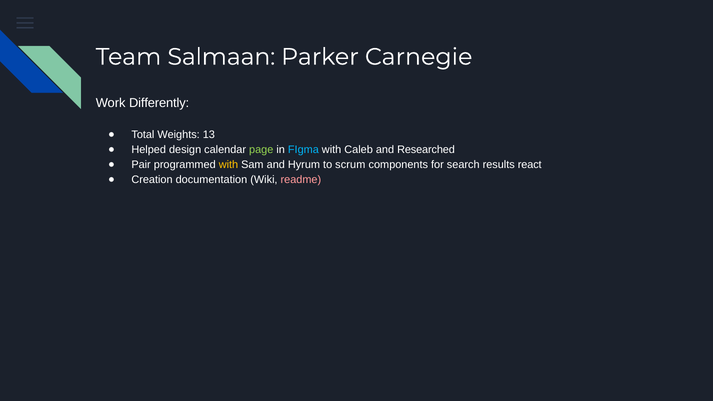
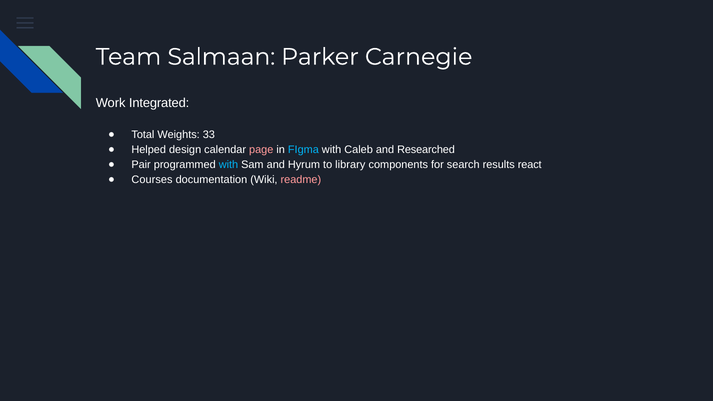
Differently: Differently -> Integrated
13: 13 -> 33
page colour: light green -> pink
with at (228, 165) colour: yellow -> light blue
scrum: scrum -> library
Creation: Creation -> Courses
